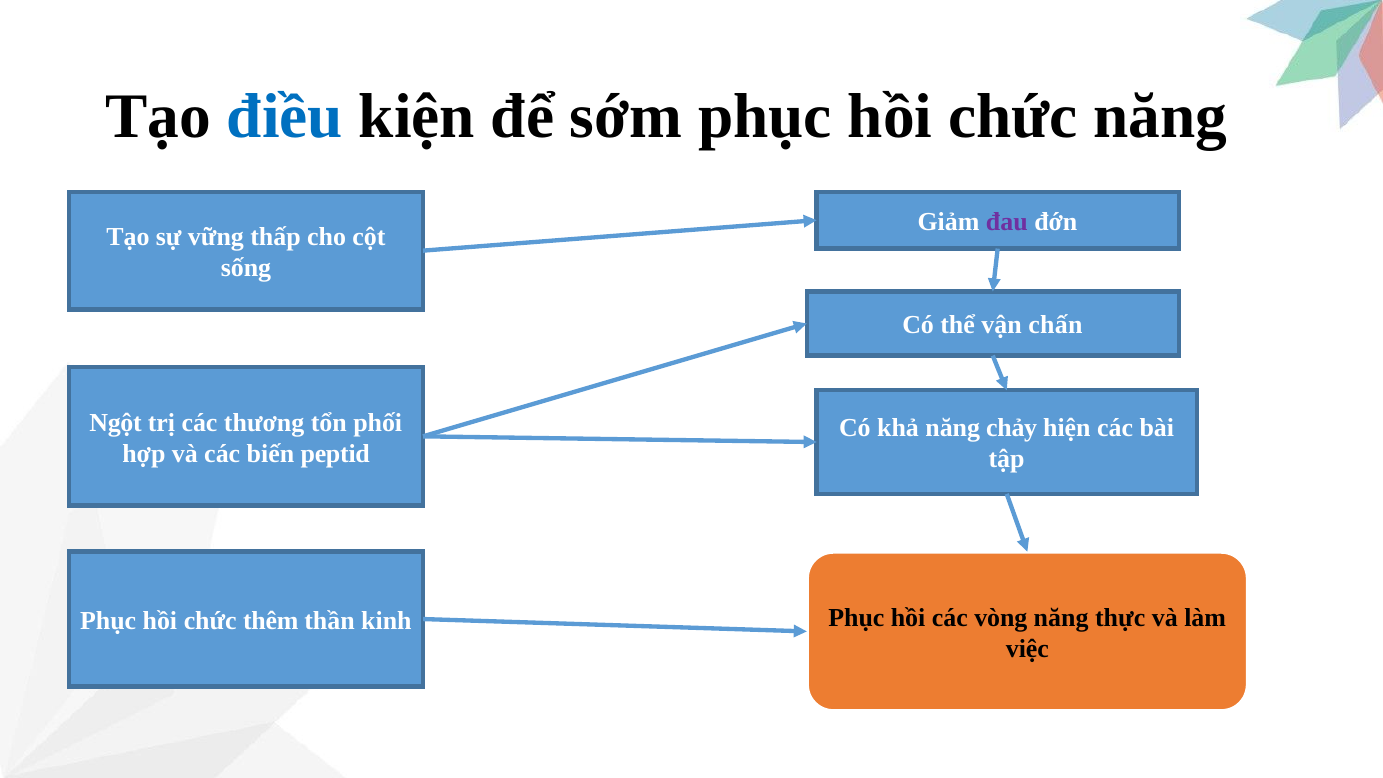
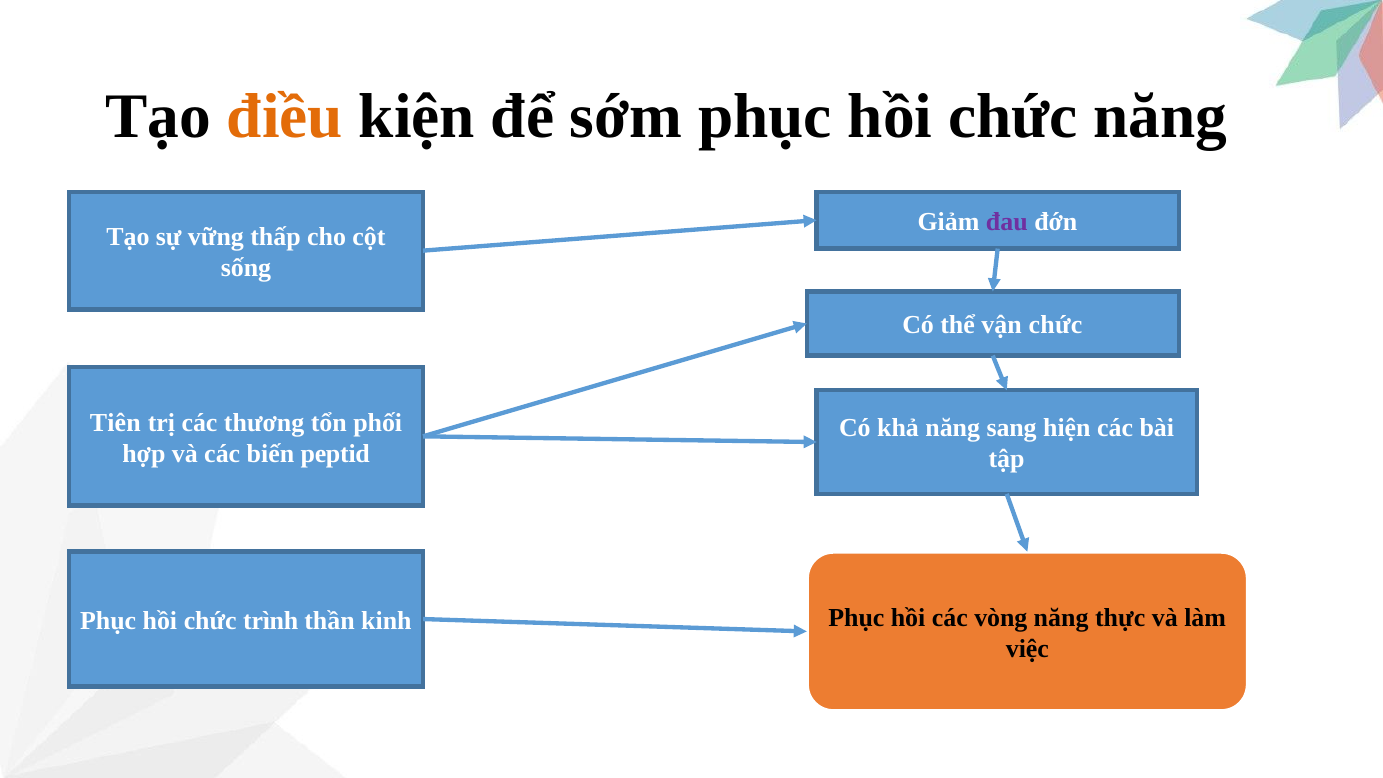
điều colour: blue -> orange
vận chấn: chấn -> chức
Ngột: Ngột -> Tiên
chảy: chảy -> sang
thêm: thêm -> trình
